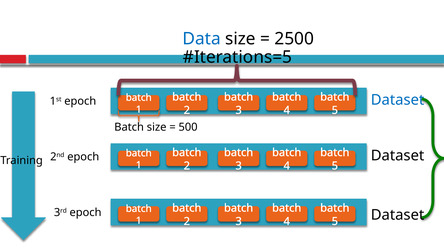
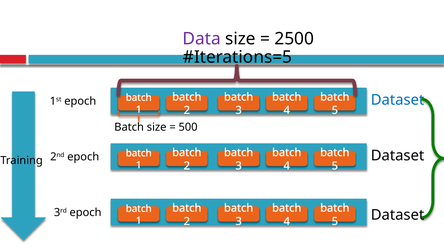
Data colour: blue -> purple
